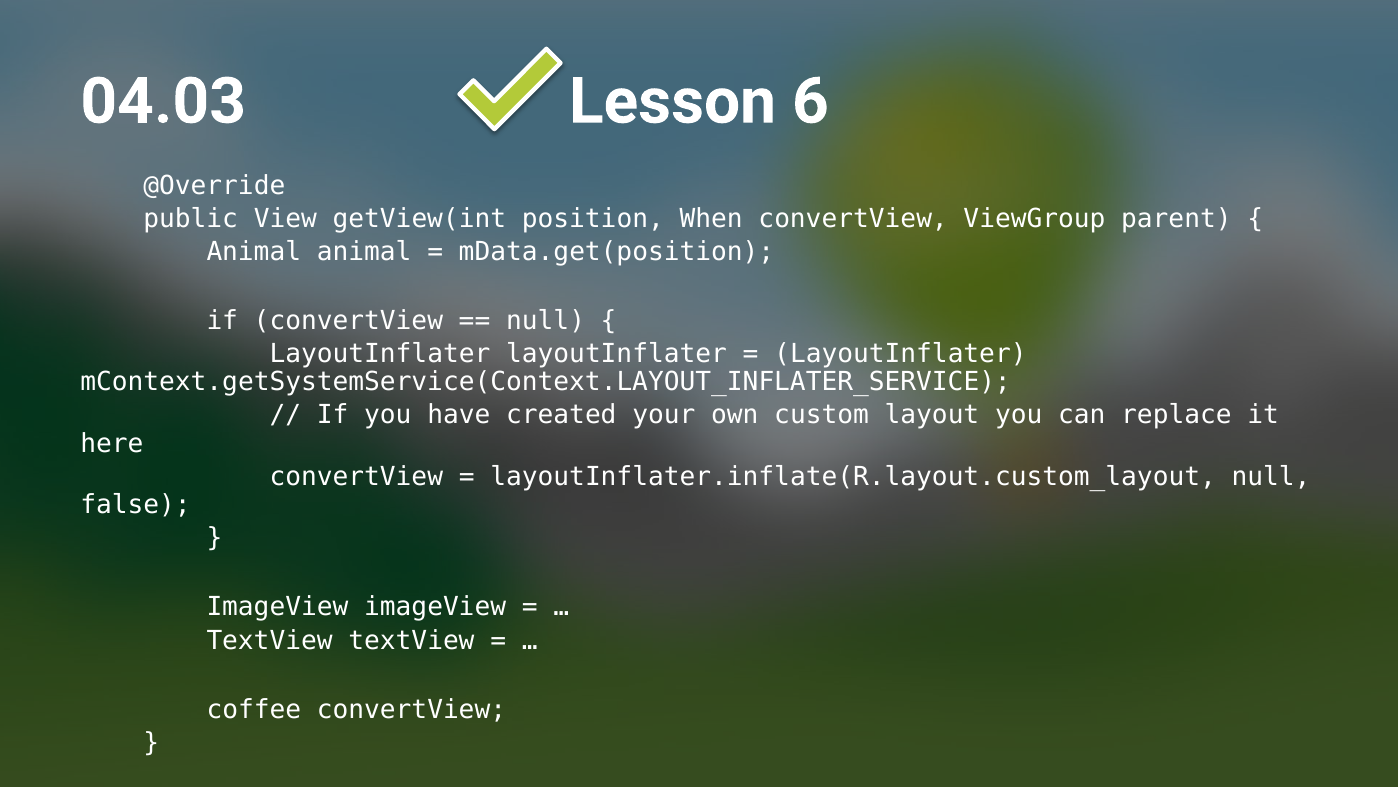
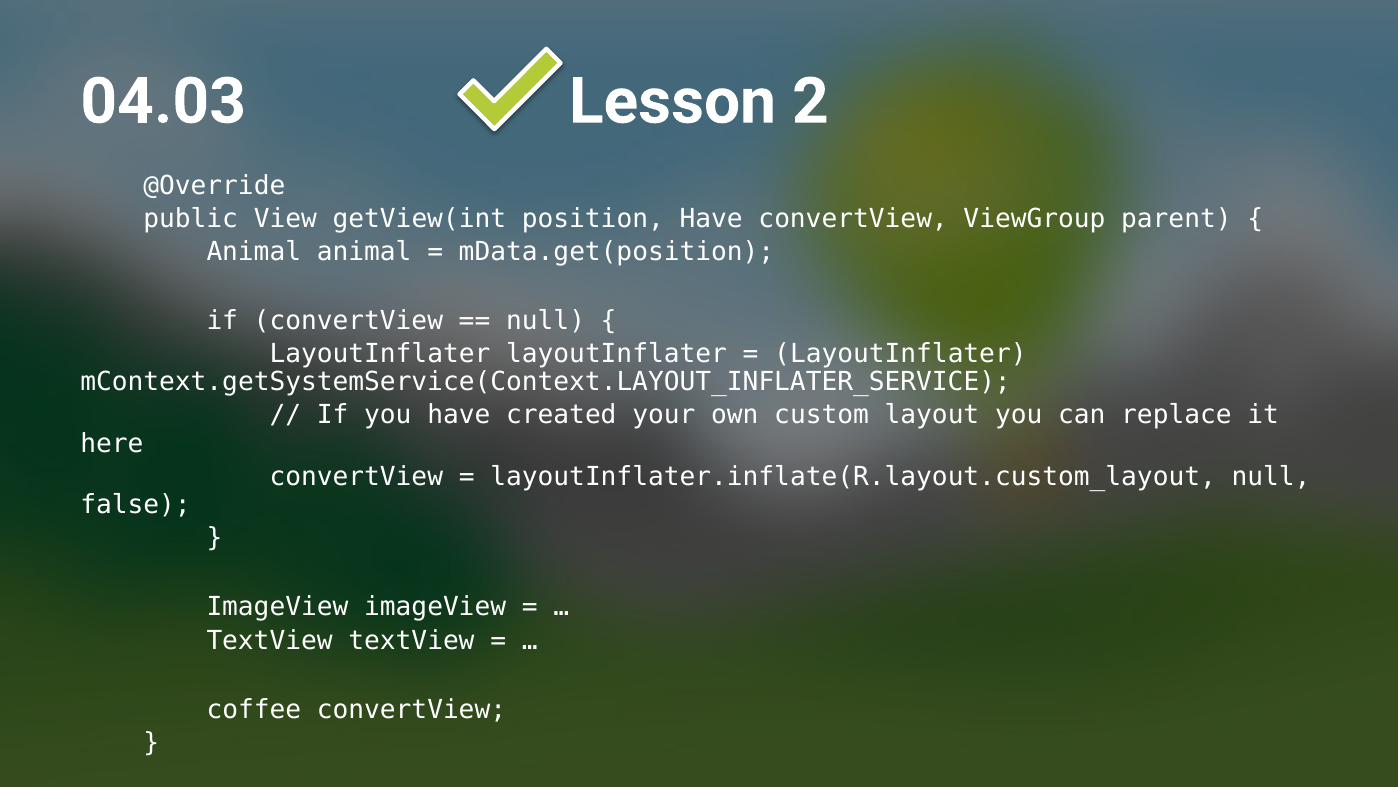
6: 6 -> 2
position When: When -> Have
